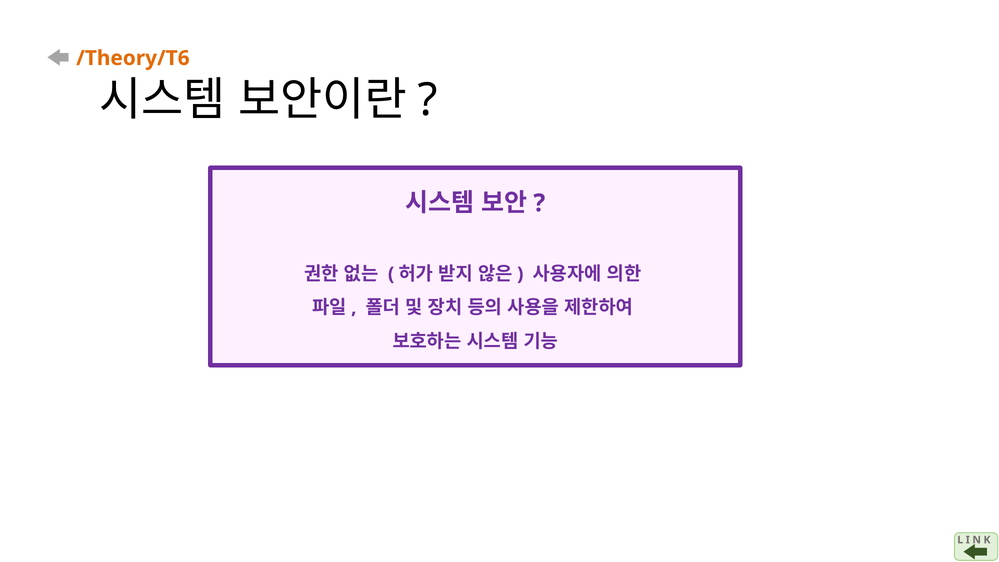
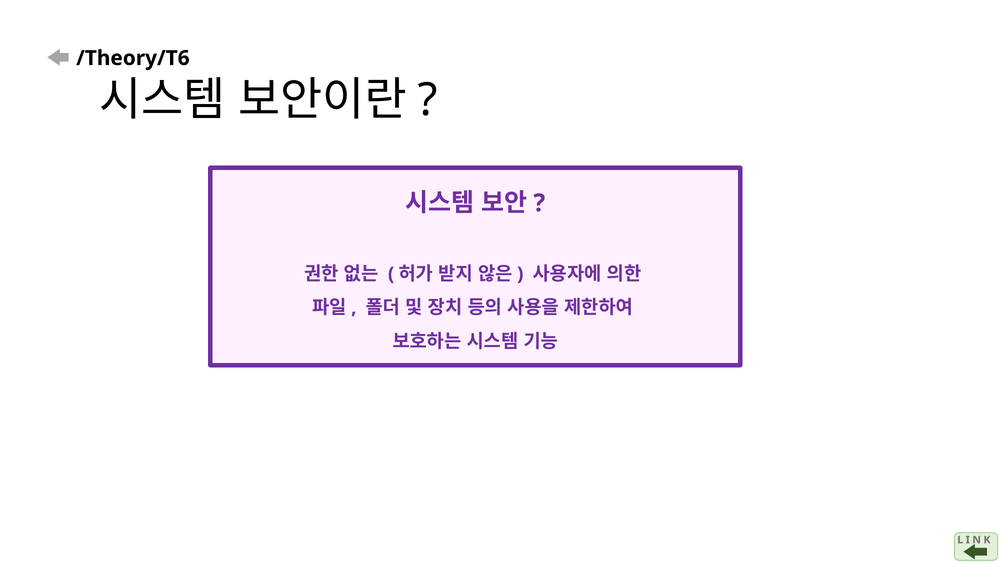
/Theory/T6 colour: orange -> black
